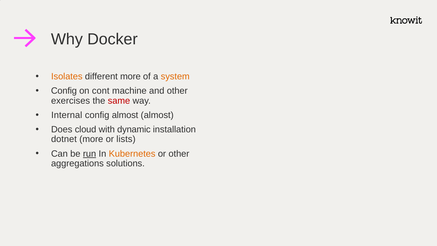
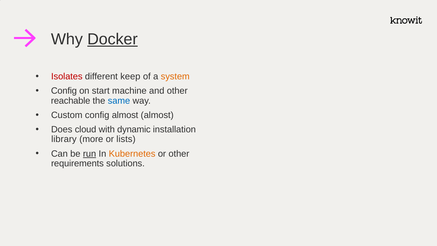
Docker underline: none -> present
Isolates colour: orange -> red
different more: more -> keep
cont: cont -> start
exercises: exercises -> reachable
same colour: red -> blue
Internal: Internal -> Custom
dotnet: dotnet -> library
aggregations: aggregations -> requirements
